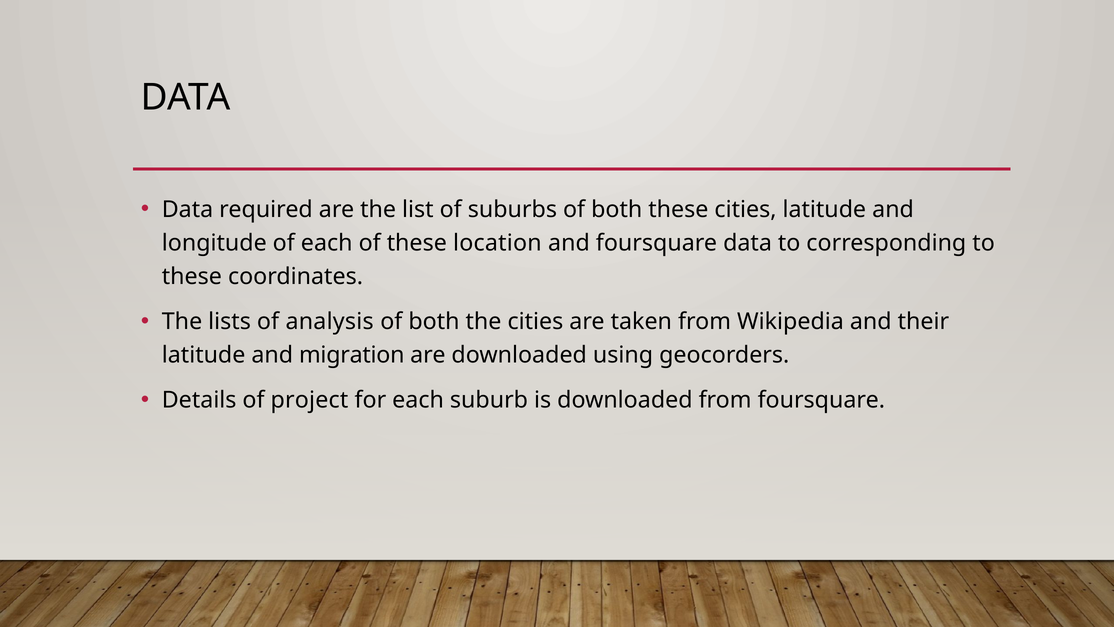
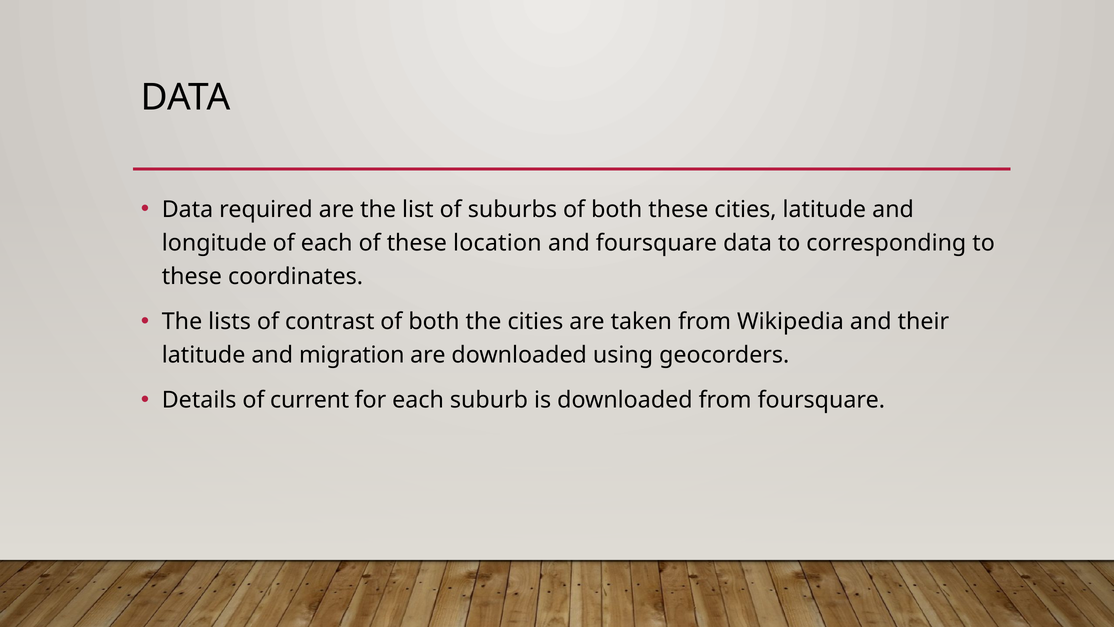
analysis: analysis -> contrast
project: project -> current
